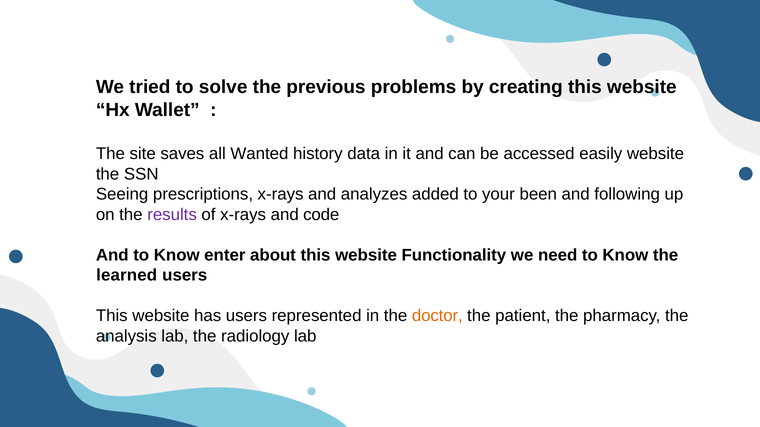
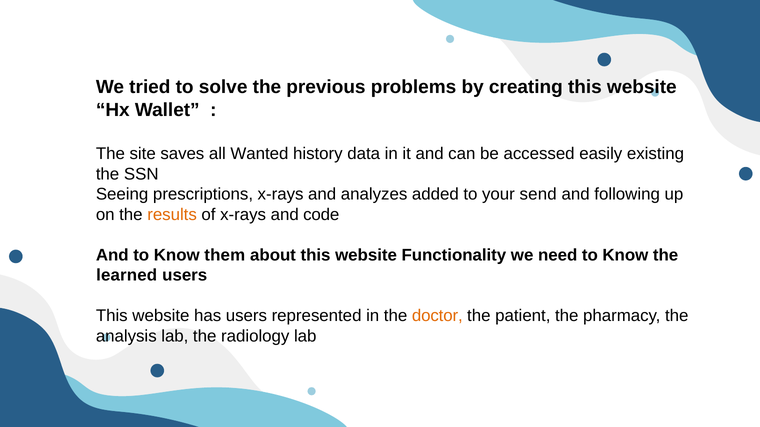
easily website: website -> existing
been: been -> send
results colour: purple -> orange
enter: enter -> them
